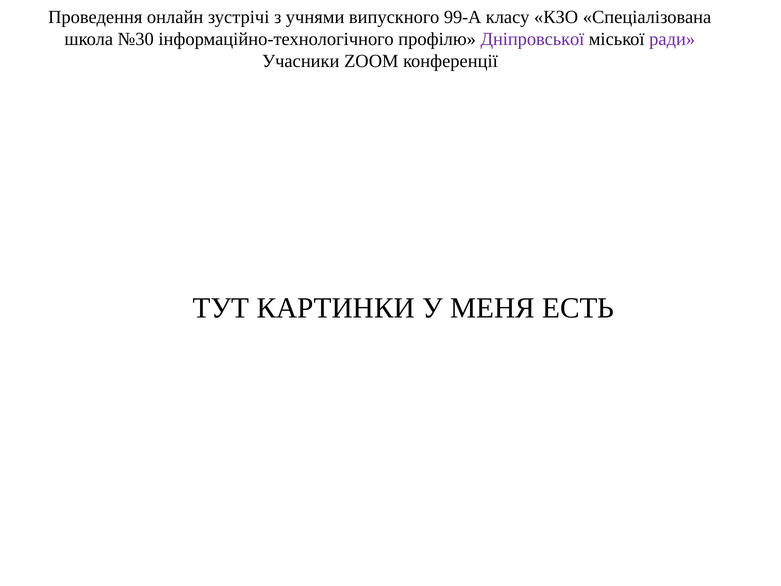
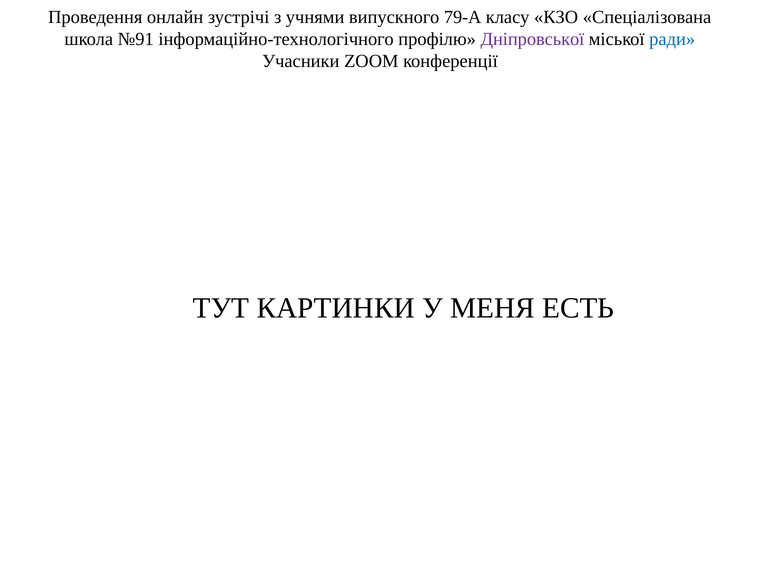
99-А: 99-А -> 79-А
№30: №30 -> №91
ради colour: purple -> blue
